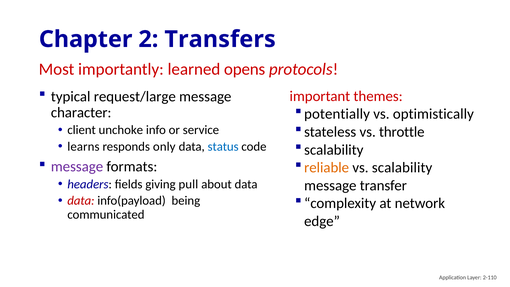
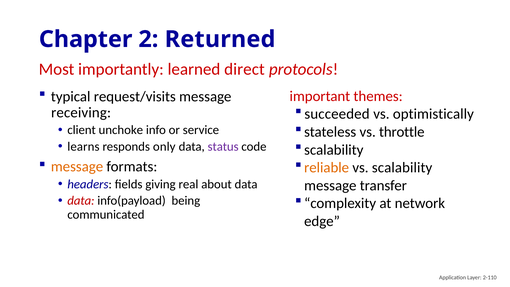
Transfers: Transfers -> Returned
opens: opens -> direct
request/large: request/large -> request/visits
potentially: potentially -> succeeded
character: character -> receiving
status colour: blue -> purple
message at (77, 167) colour: purple -> orange
pull: pull -> real
